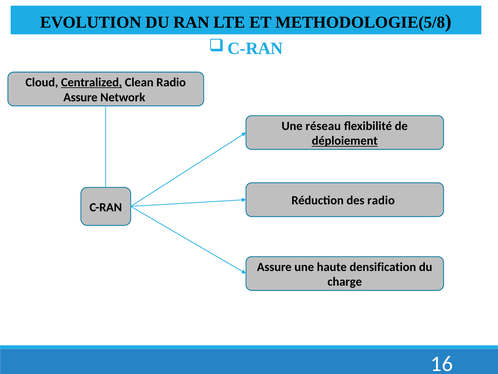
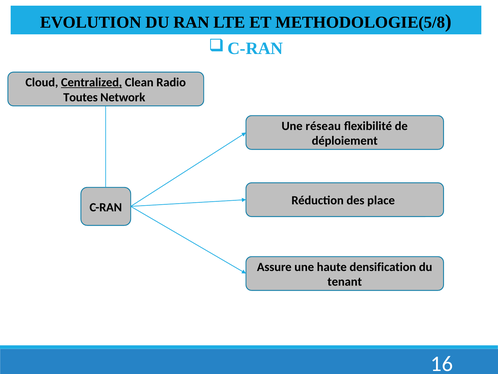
Assure at (80, 97): Assure -> Toutes
déploiement underline: present -> none
des radio: radio -> place
charge: charge -> tenant
